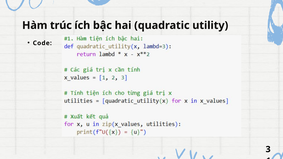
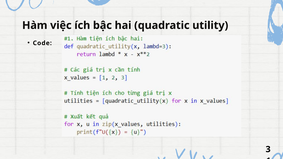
trúc: trúc -> việc
